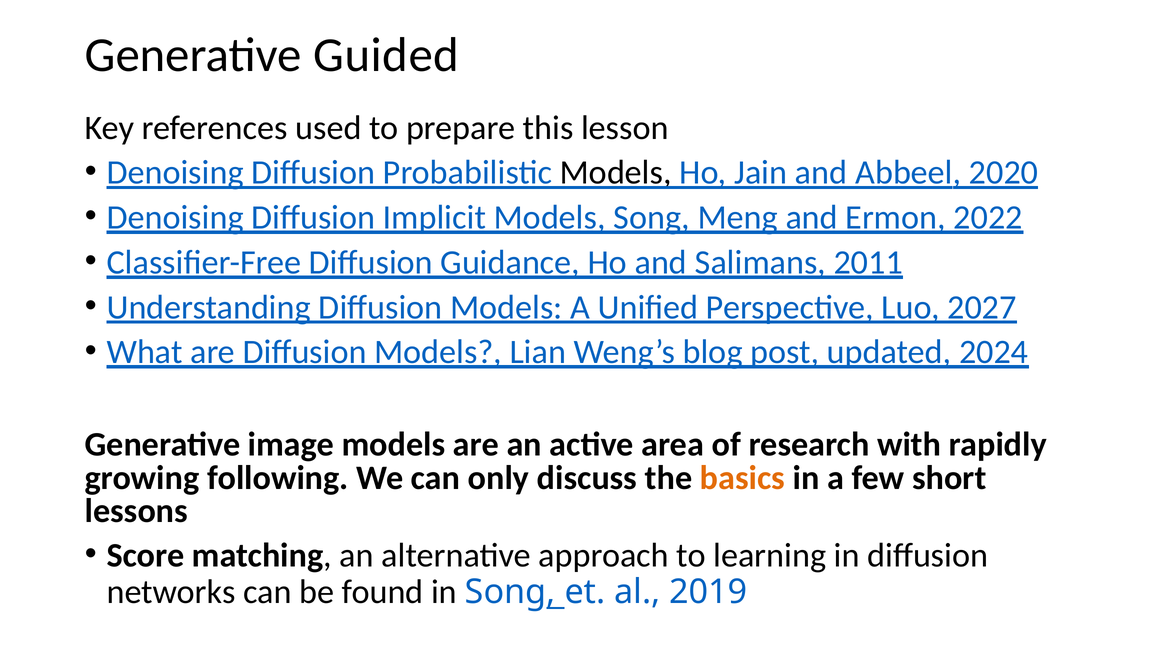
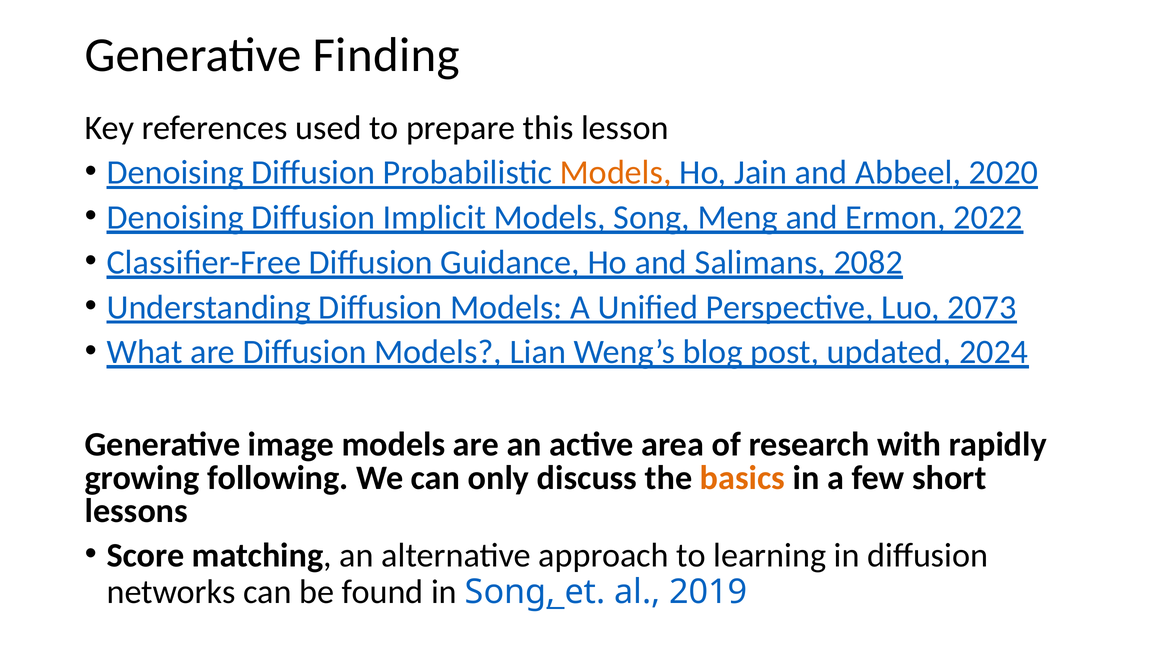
Guided: Guided -> Finding
Models at (616, 173) colour: black -> orange
2011: 2011 -> 2082
2027: 2027 -> 2073
